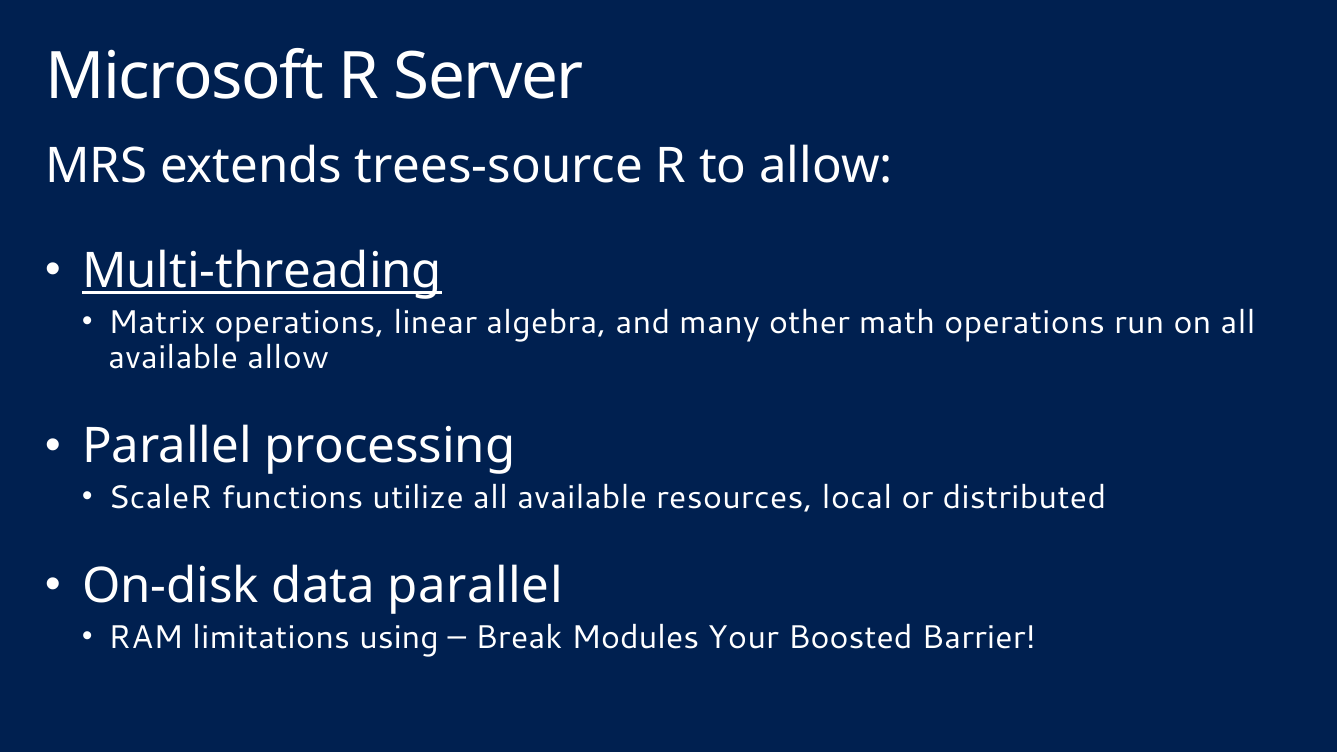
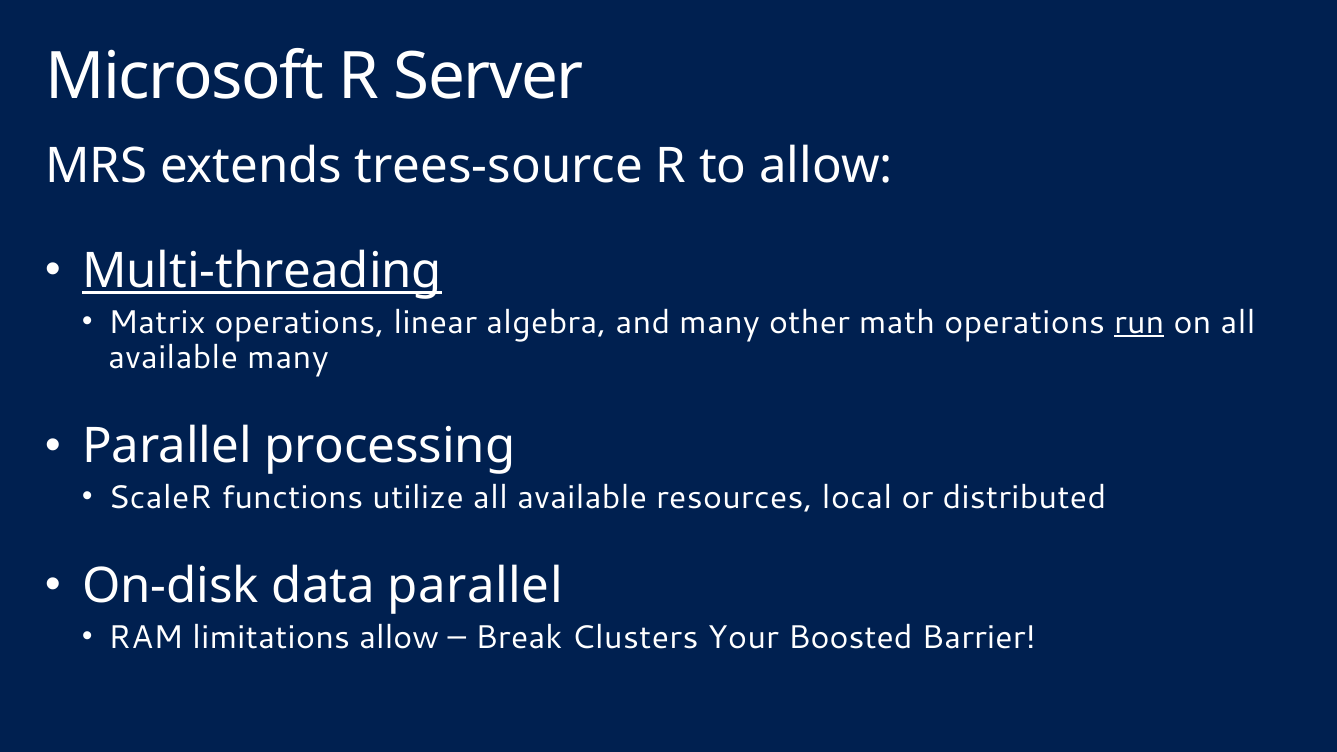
run underline: none -> present
available allow: allow -> many
limitations using: using -> allow
Modules: Modules -> Clusters
